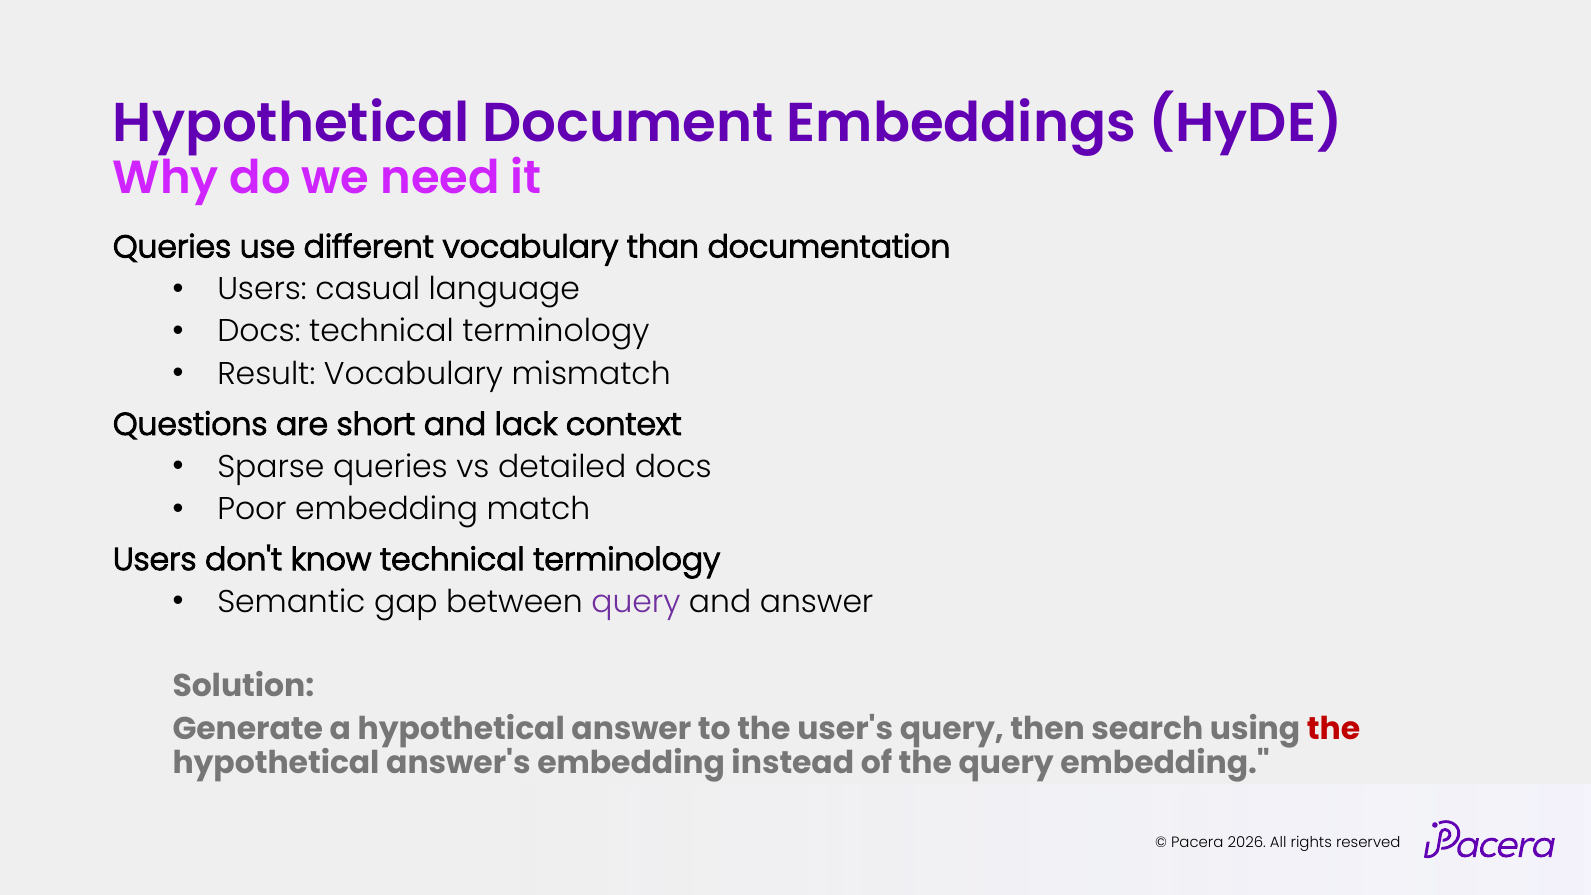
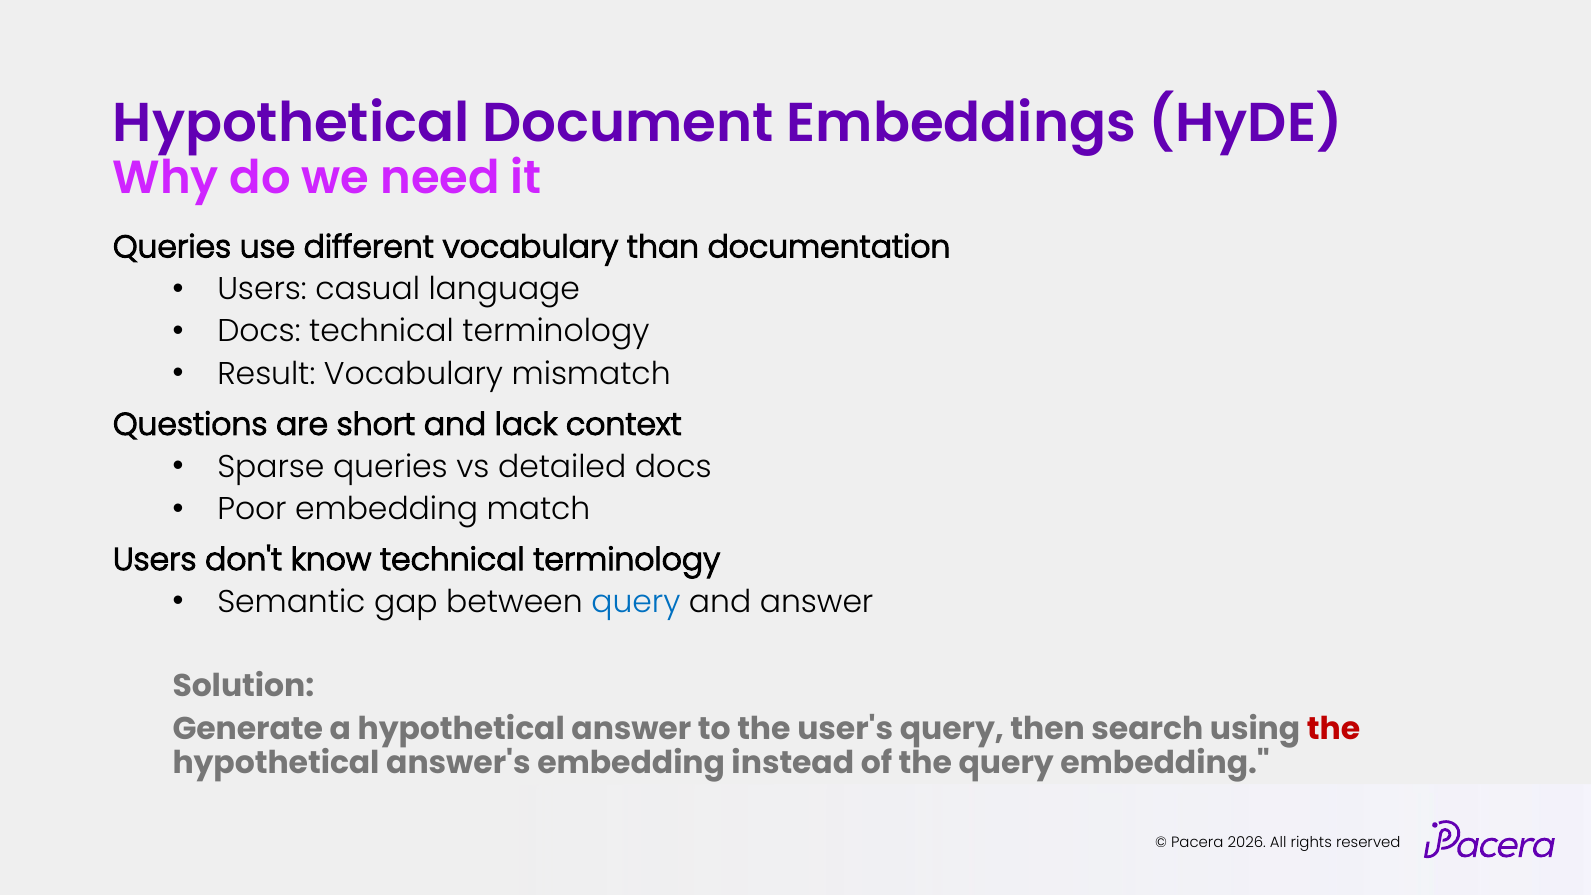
query at (636, 602) colour: purple -> blue
